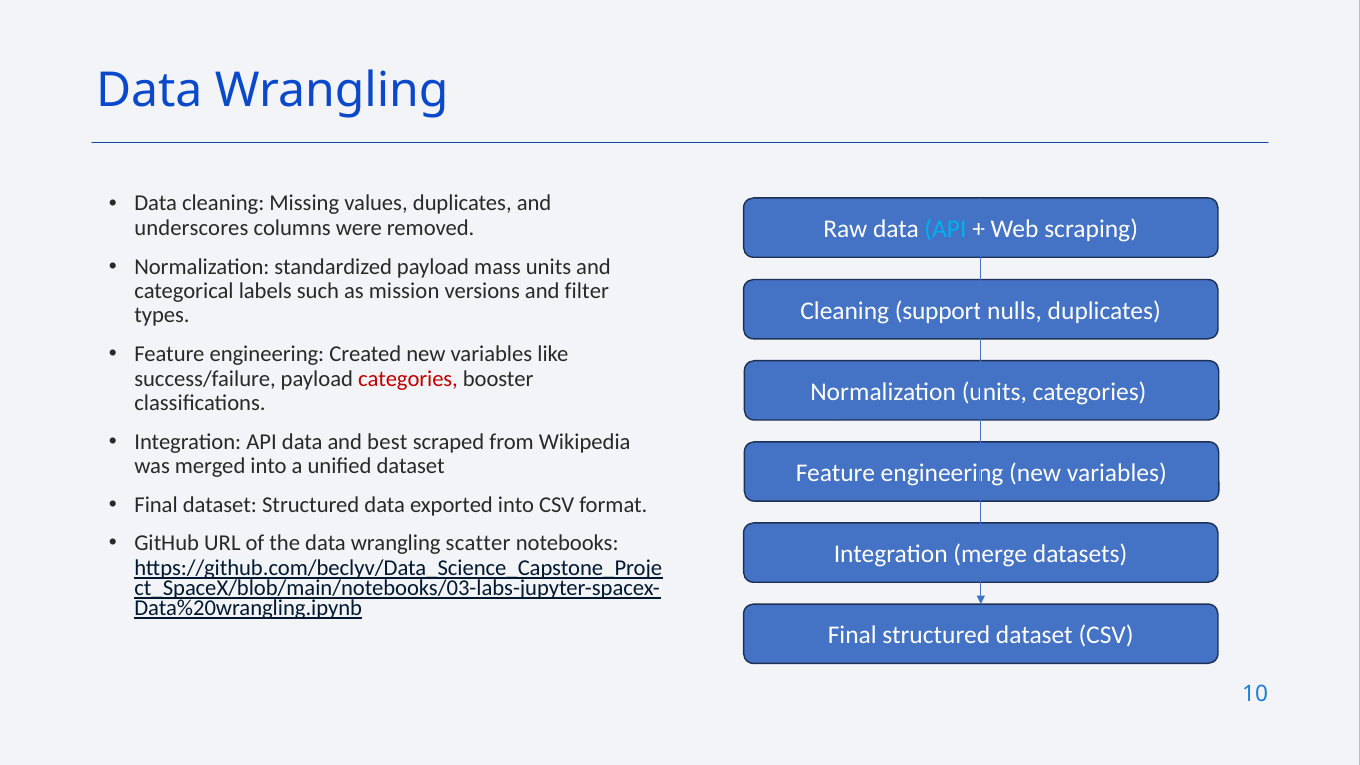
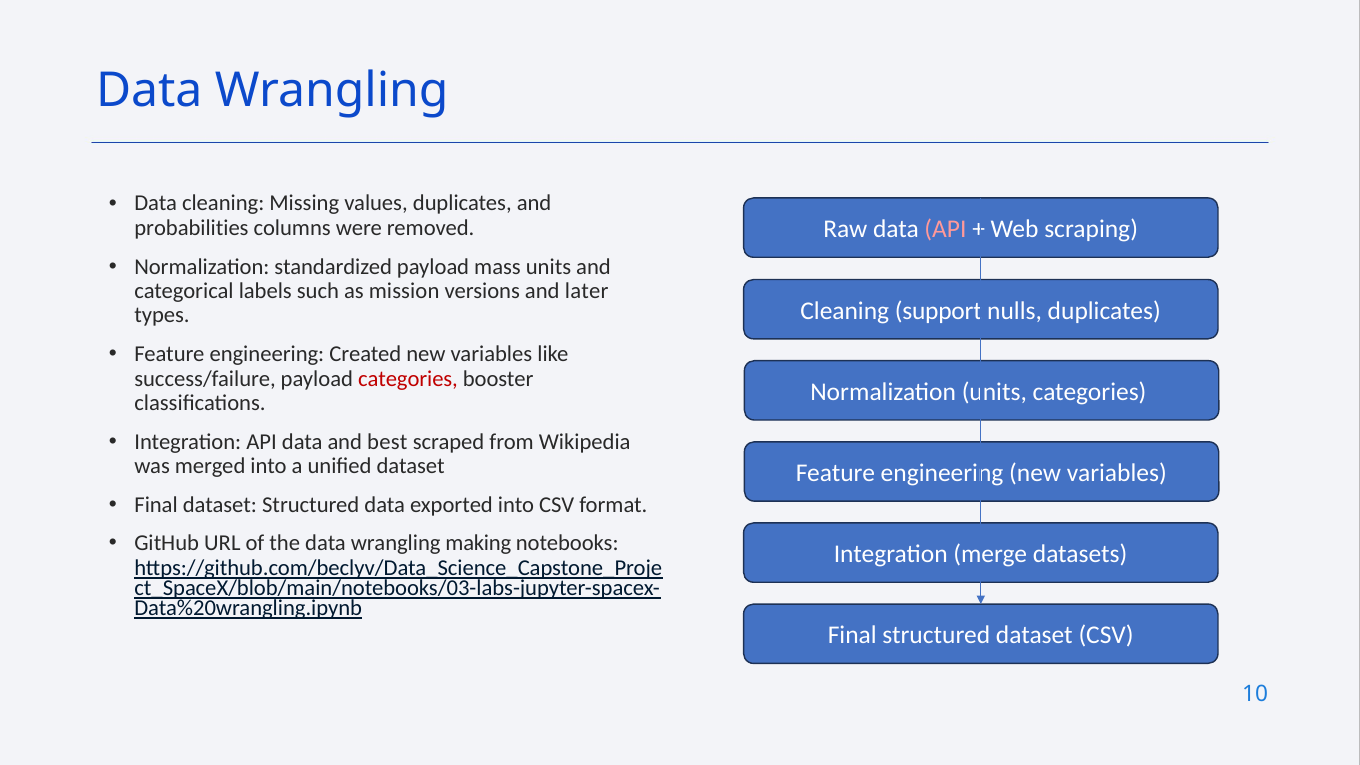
underscores: underscores -> probabilities
API at (946, 229) colour: light blue -> pink
filter: filter -> later
scatter: scatter -> making
